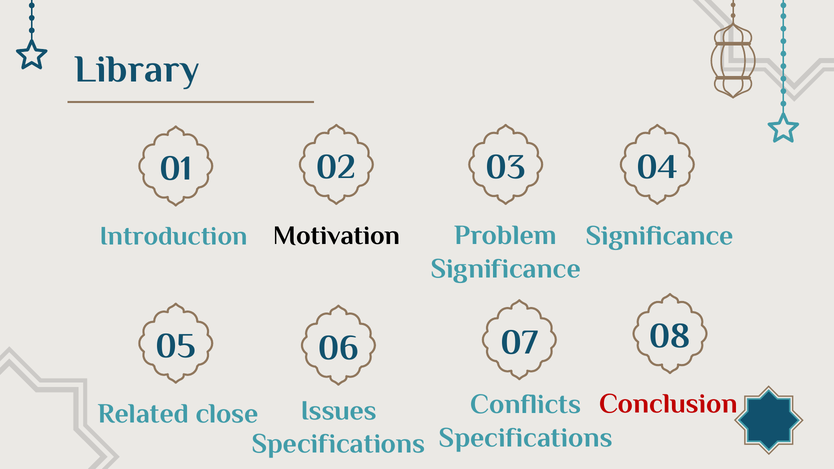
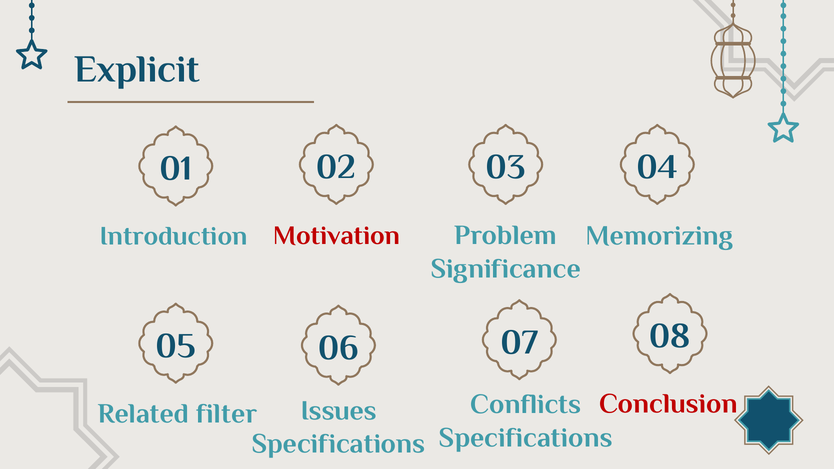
Library: Library -> Explicit
Motivation colour: black -> red
Significance at (660, 236): Significance -> Memorizing
close: close -> filter
